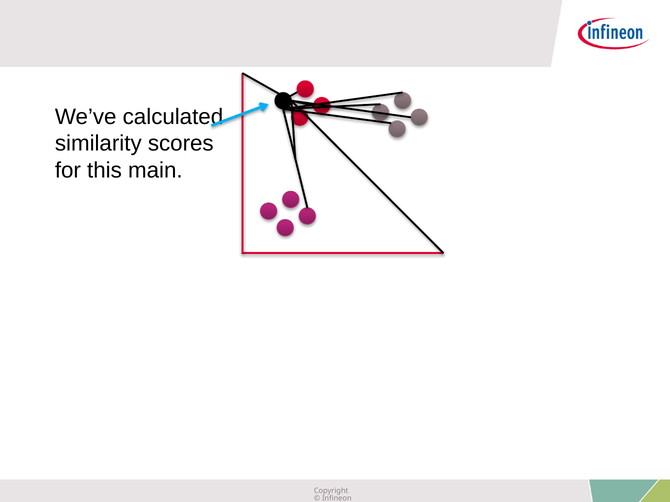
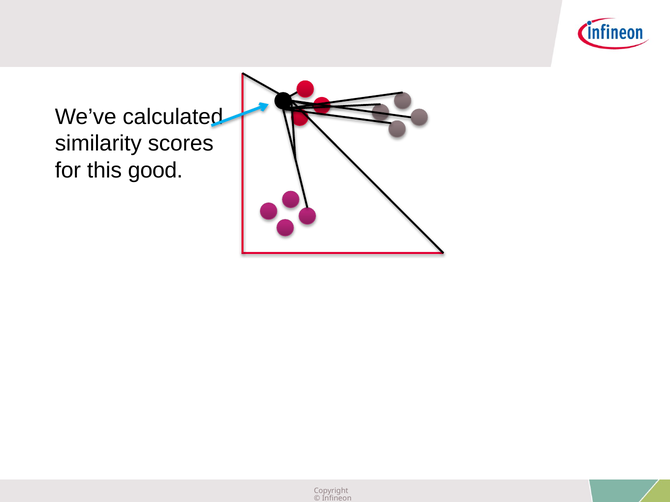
main: main -> good
